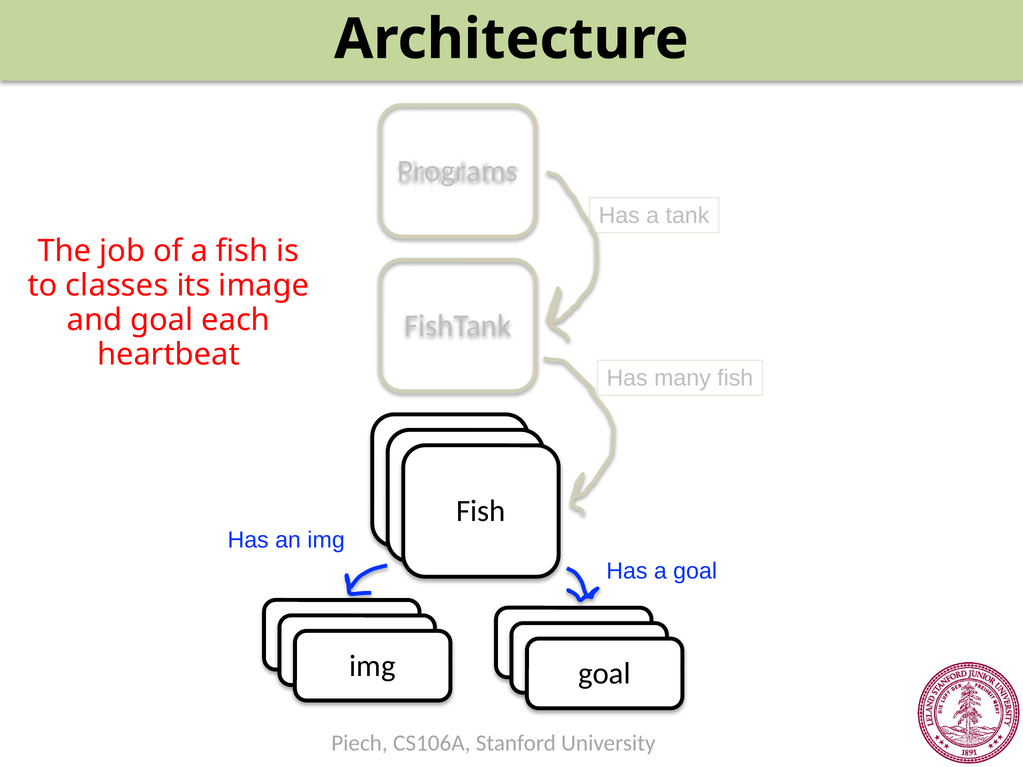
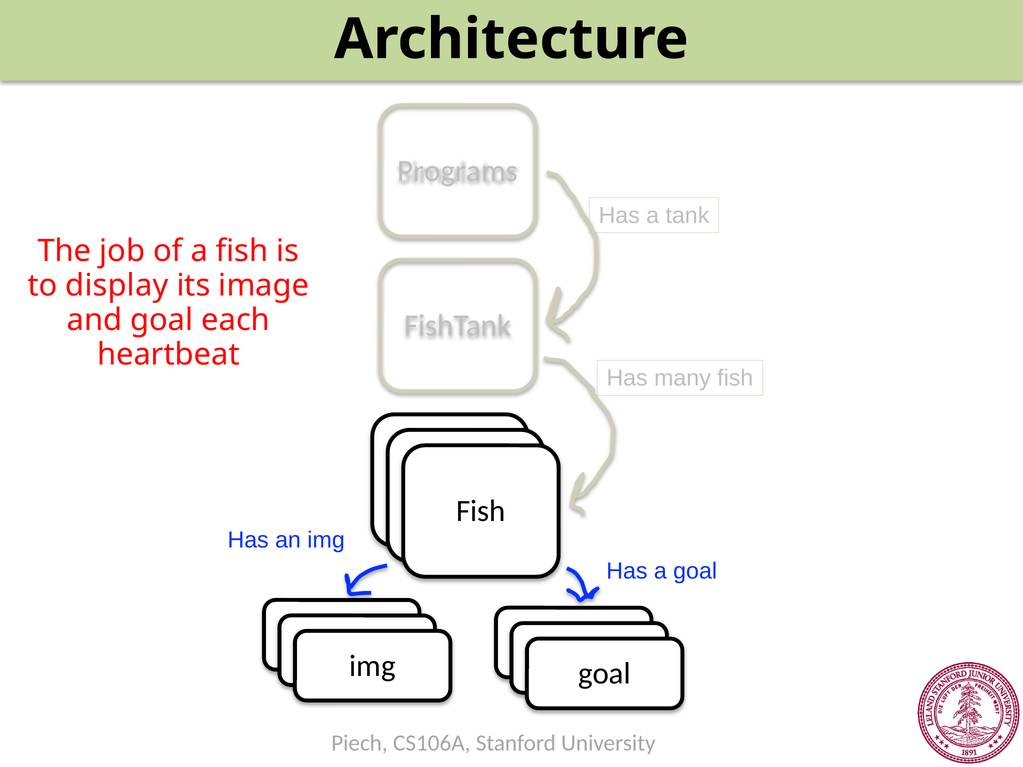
classes: classes -> display
